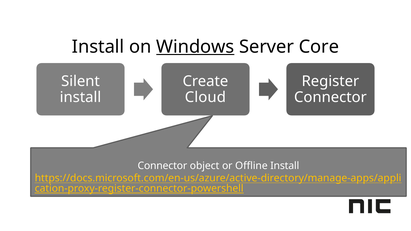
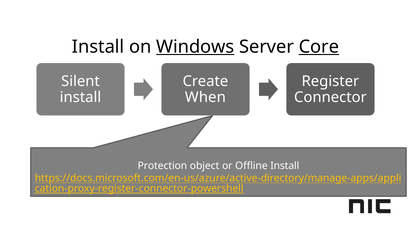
Core underline: none -> present
Cloud: Cloud -> When
Connector at (162, 166): Connector -> Protection
